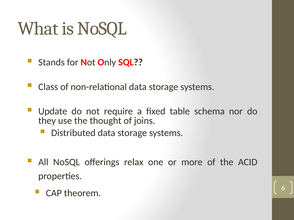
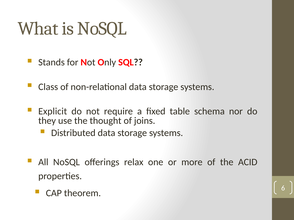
Update: Update -> Explicit
